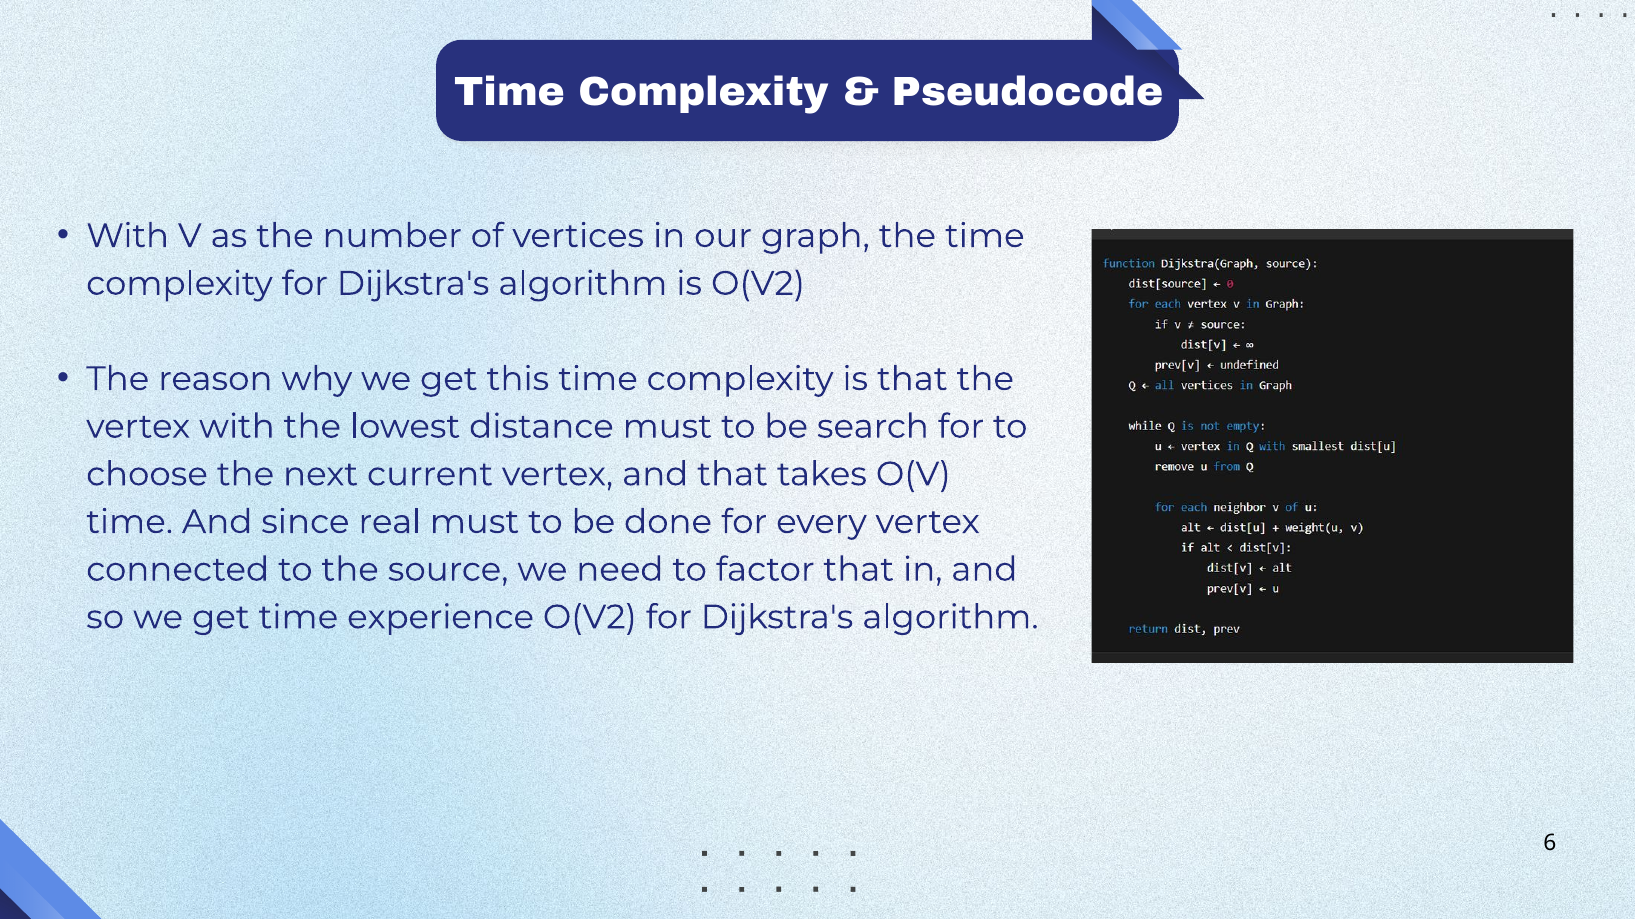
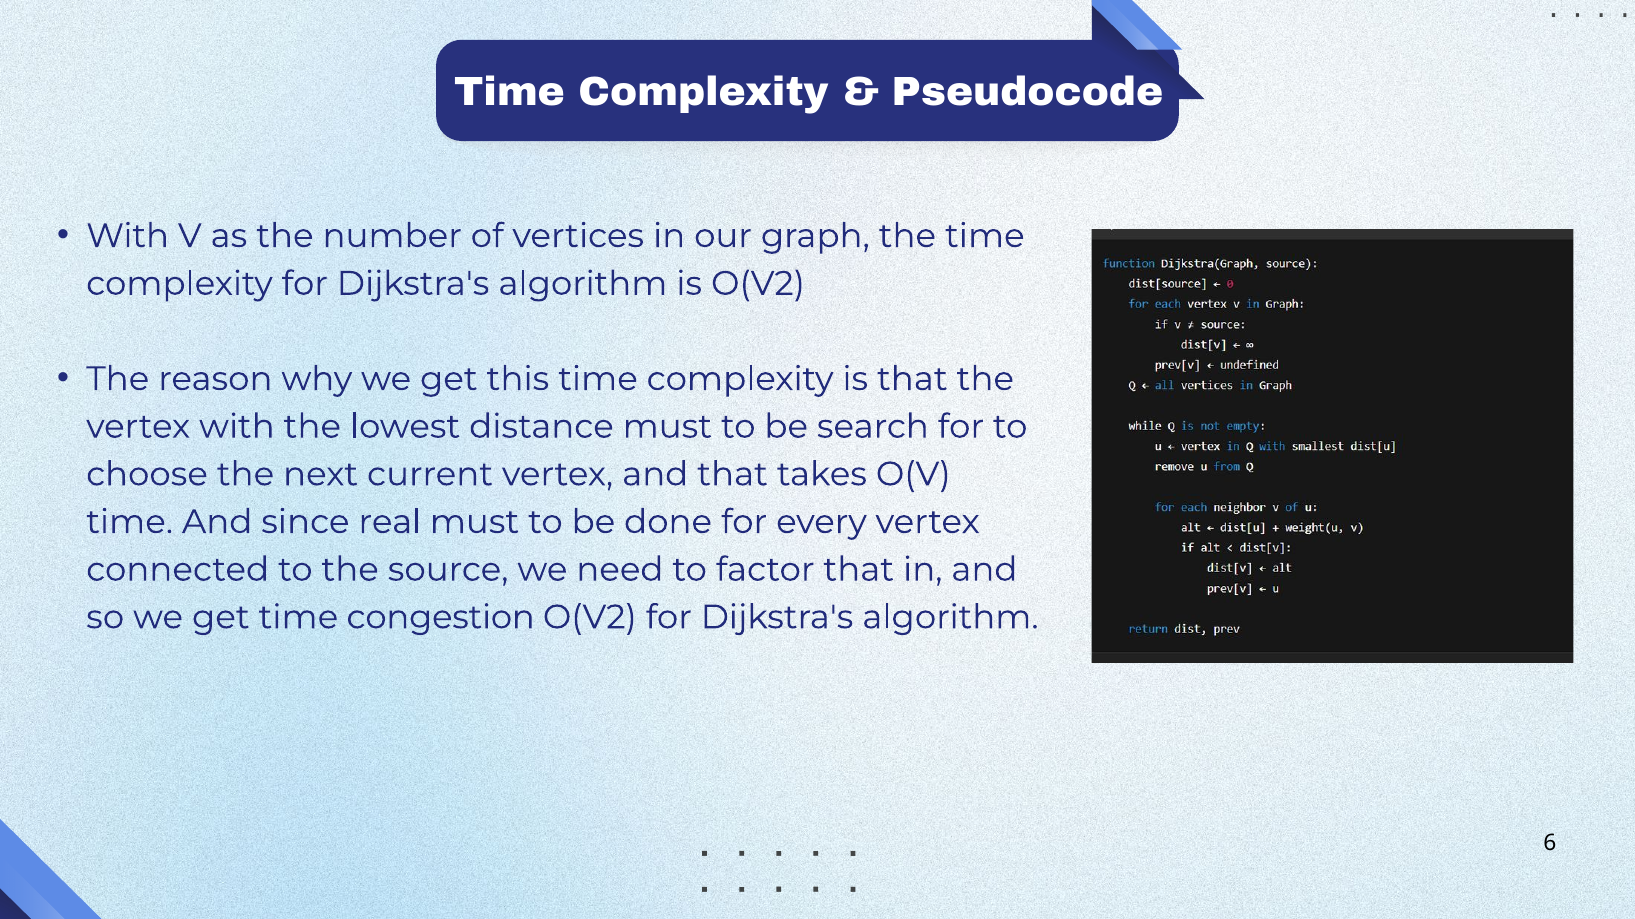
experience: experience -> congestion
